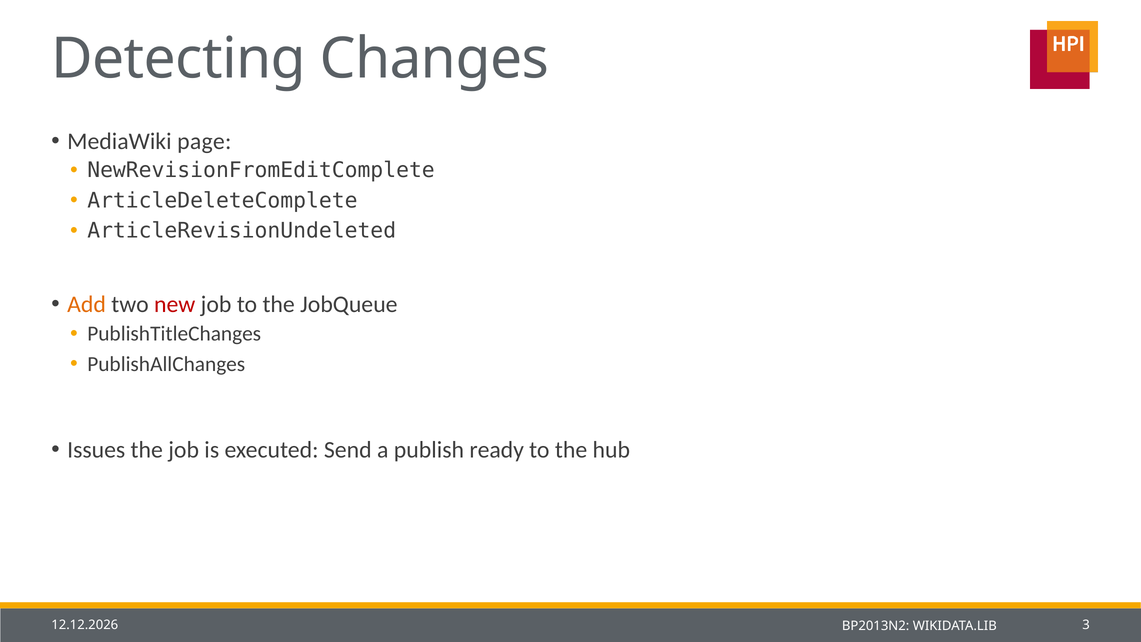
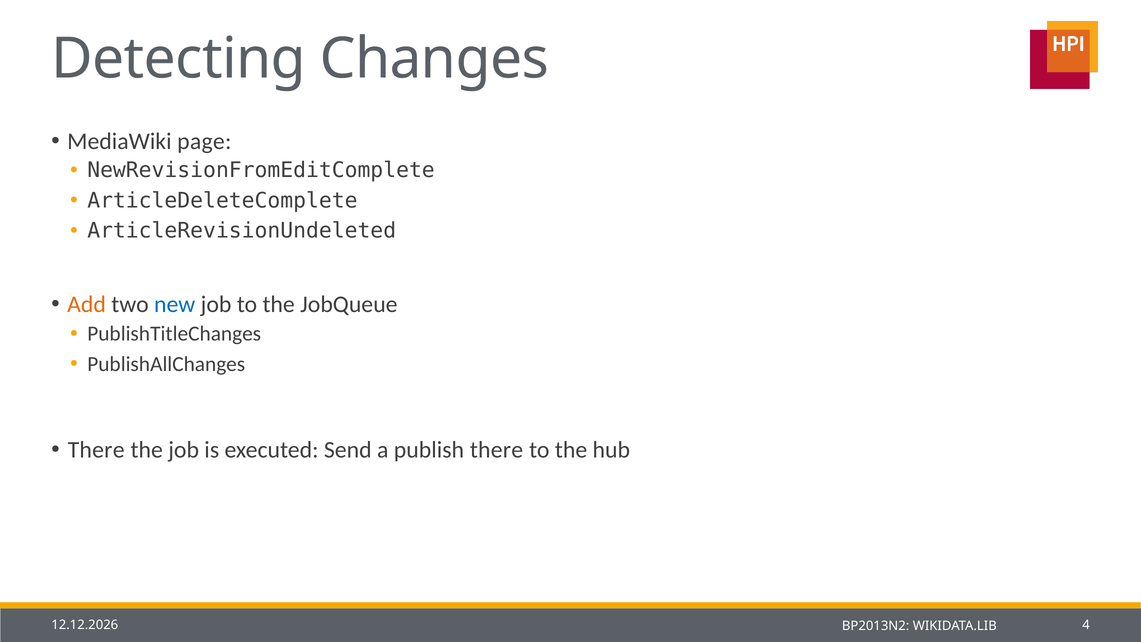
new colour: red -> blue
Issues at (96, 450): Issues -> There
publish ready: ready -> there
3: 3 -> 4
